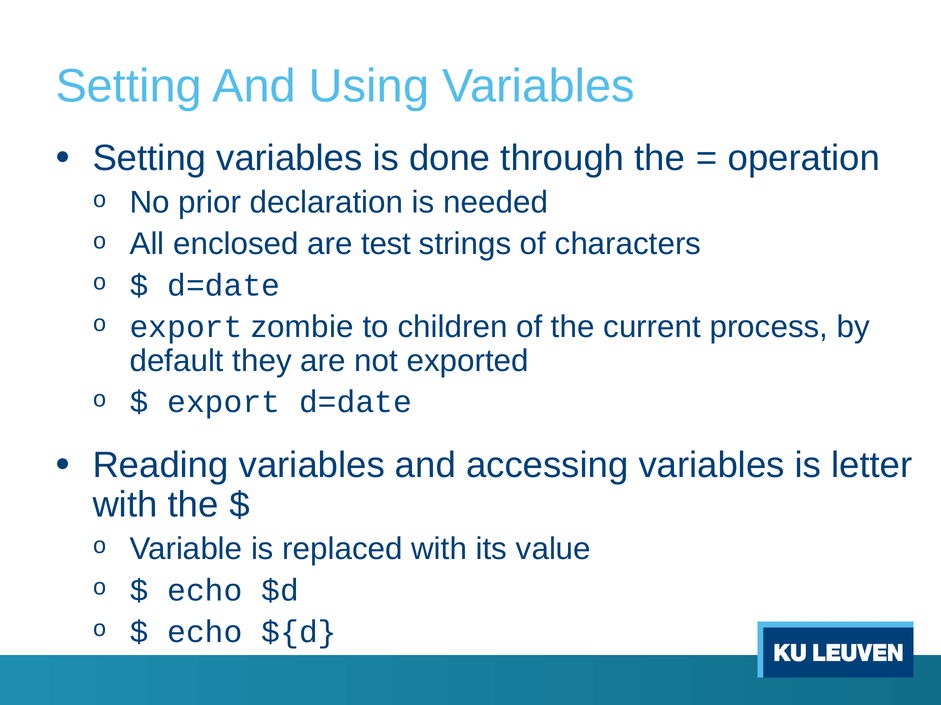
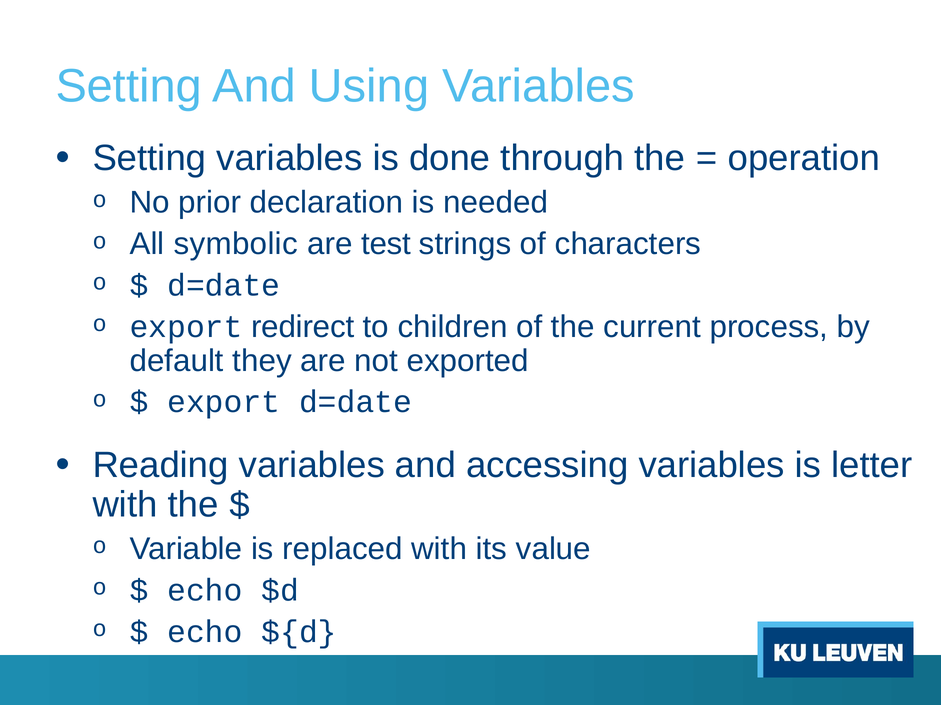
enclosed: enclosed -> symbolic
zombie: zombie -> redirect
